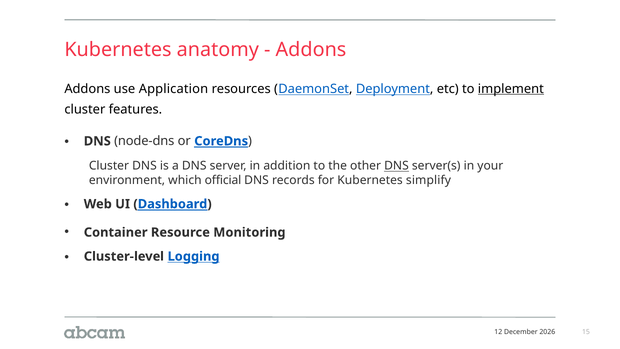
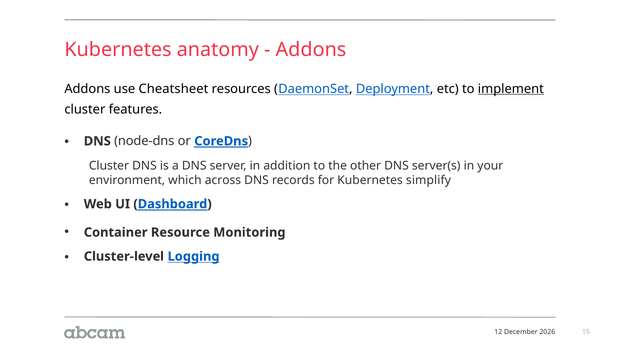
Application: Application -> Cheatsheet
DNS at (396, 166) underline: present -> none
official: official -> across
